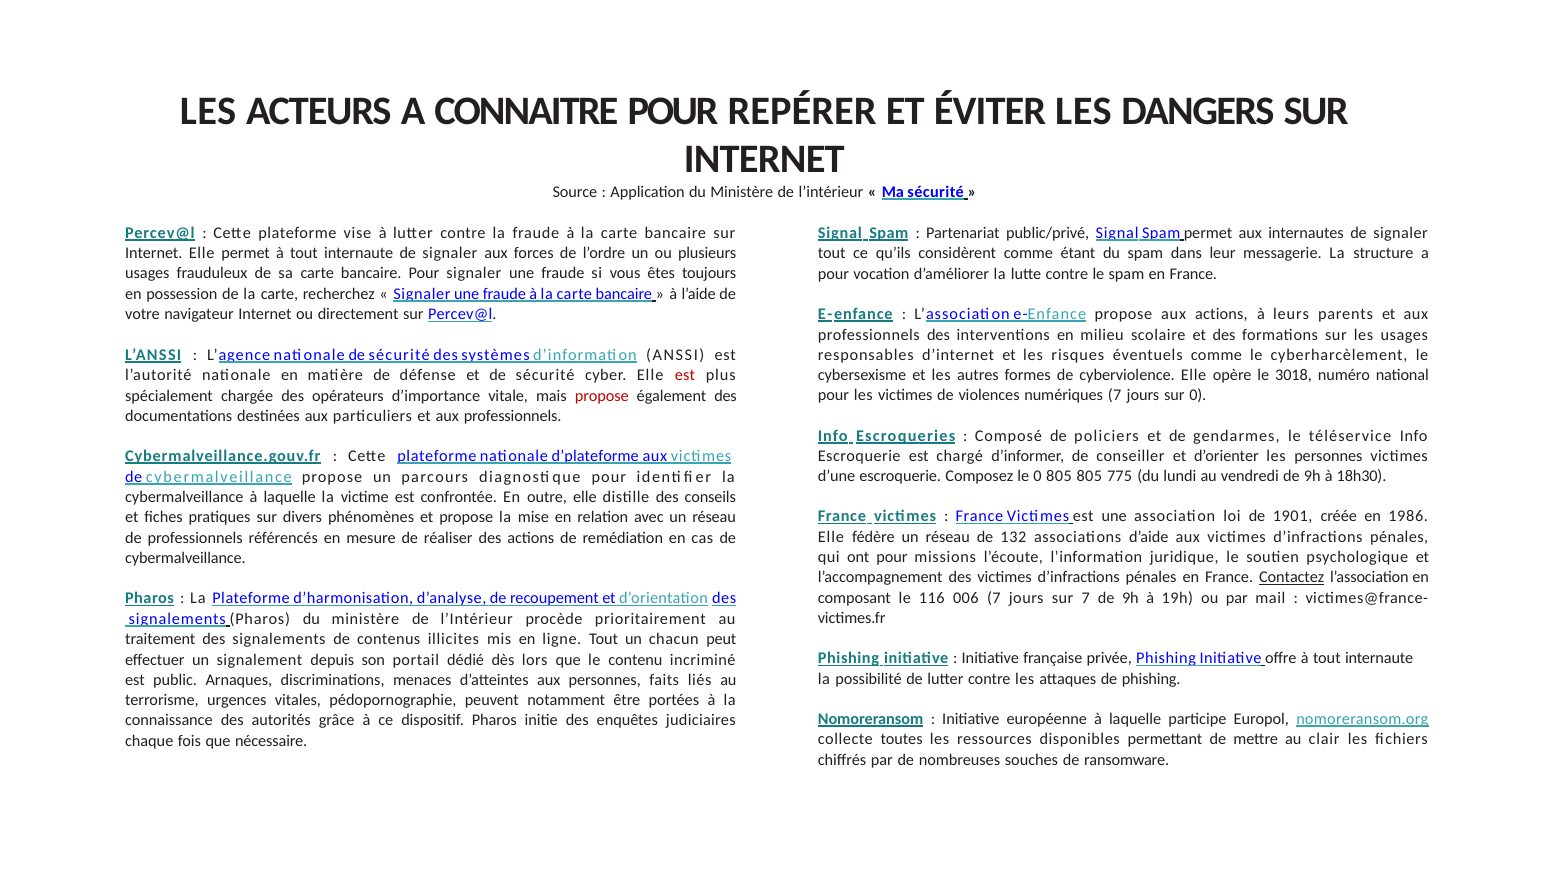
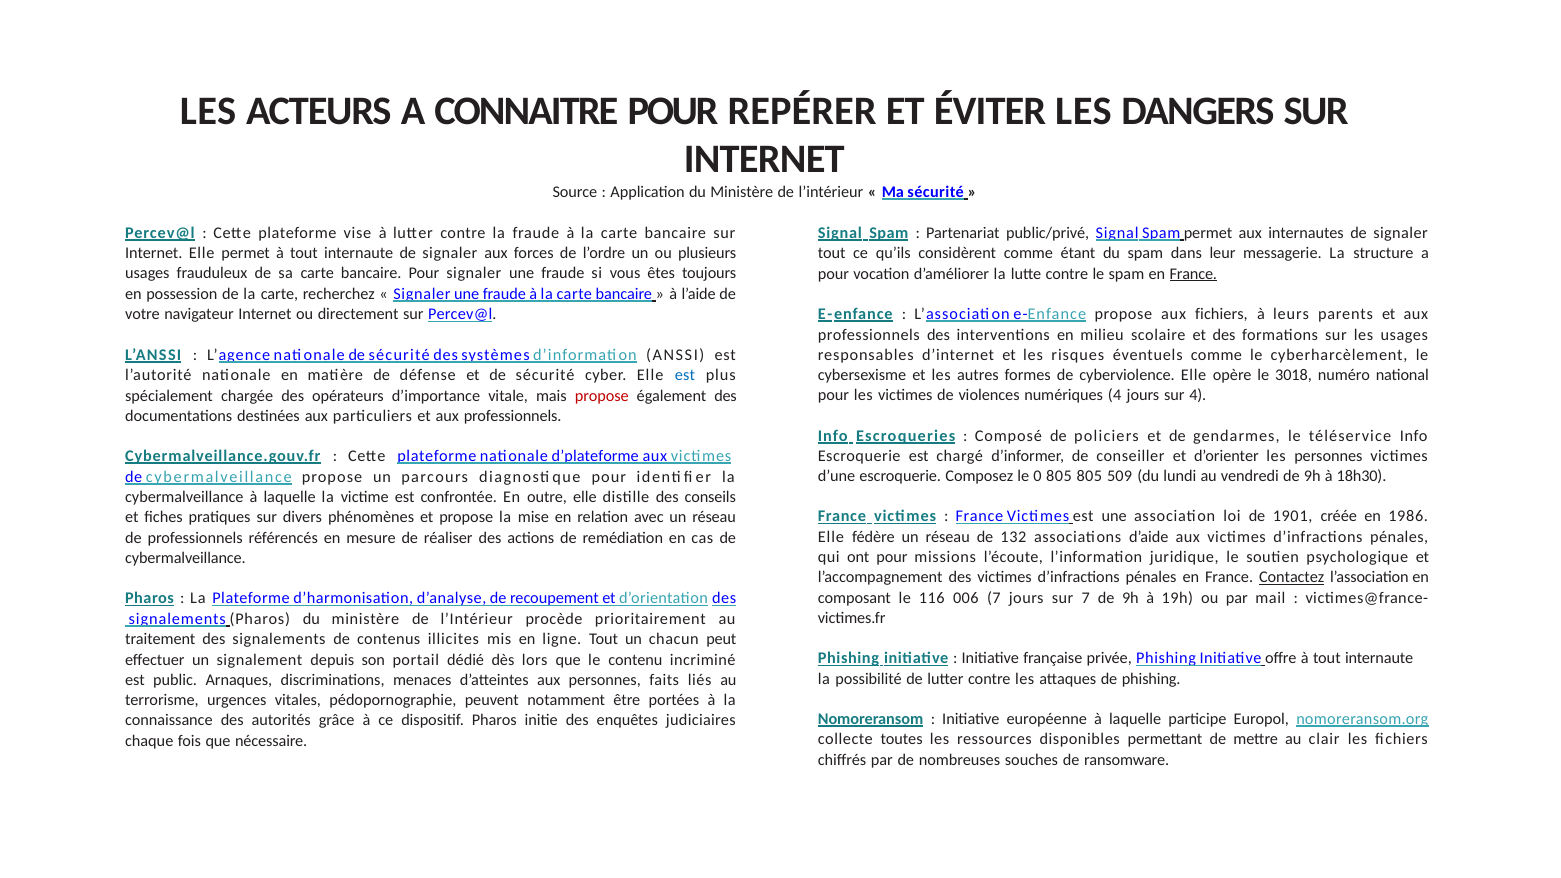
France at (1193, 274) underline: none -> present
aux actions: actions -> fichiers
est at (685, 376) colour: red -> blue
numériques 7: 7 -> 4
sur 0: 0 -> 4
775: 775 -> 509
